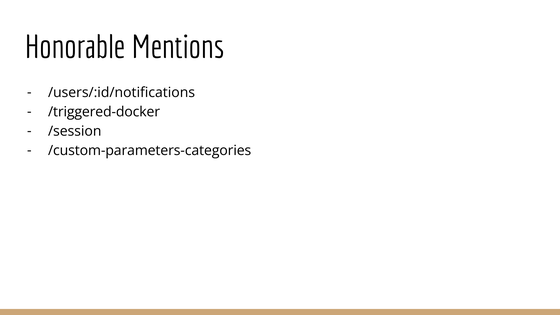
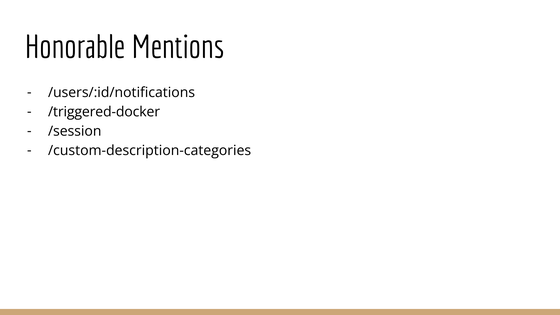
/custom-parameters-categories: /custom-parameters-categories -> /custom-description-categories
